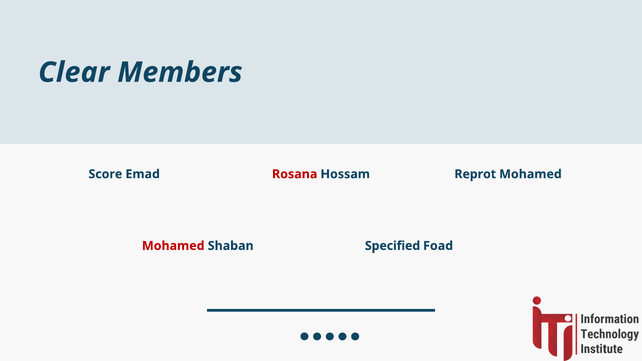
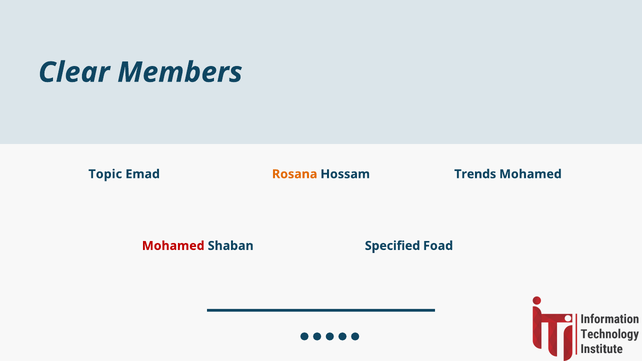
Score: Score -> Topic
Rosana colour: red -> orange
Reprot: Reprot -> Trends
